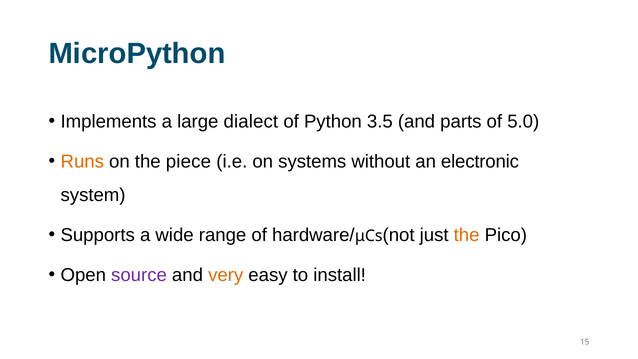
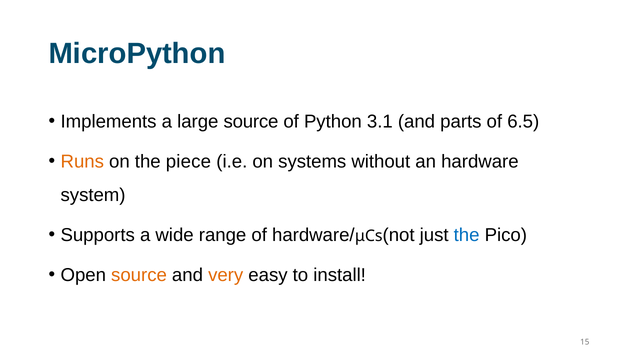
large dialect: dialect -> source
3.5: 3.5 -> 3.1
5.0: 5.0 -> 6.5
electronic: electronic -> hardware
the at (467, 235) colour: orange -> blue
source at (139, 275) colour: purple -> orange
